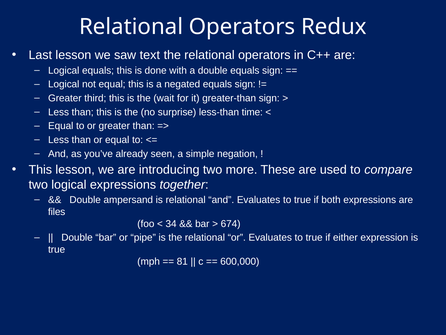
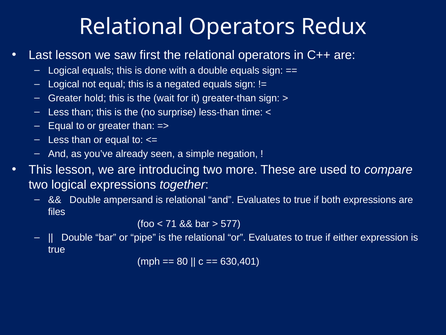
text: text -> first
third: third -> hold
34: 34 -> 71
674: 674 -> 577
81: 81 -> 80
600,000: 600,000 -> 630,401
